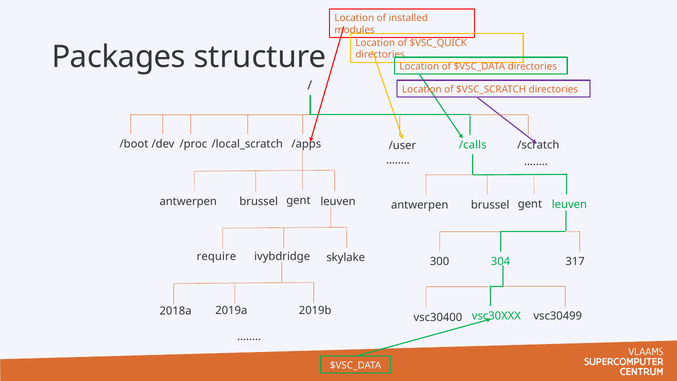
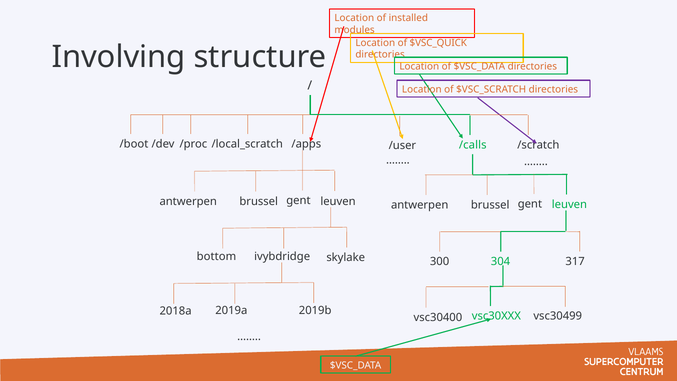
Packages: Packages -> Involving
require: require -> bottom
